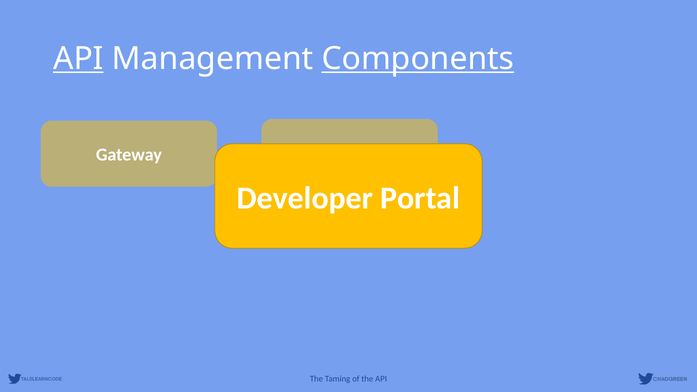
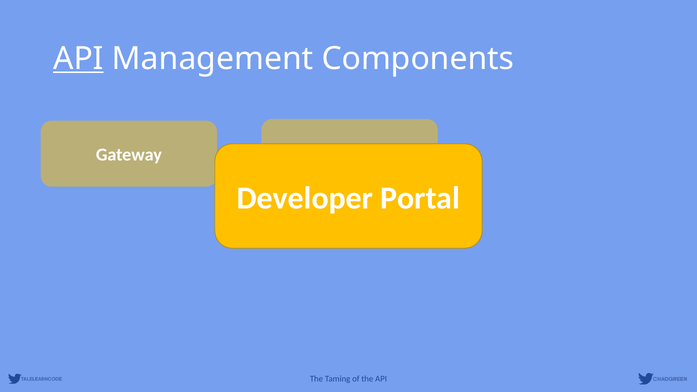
Components underline: present -> none
